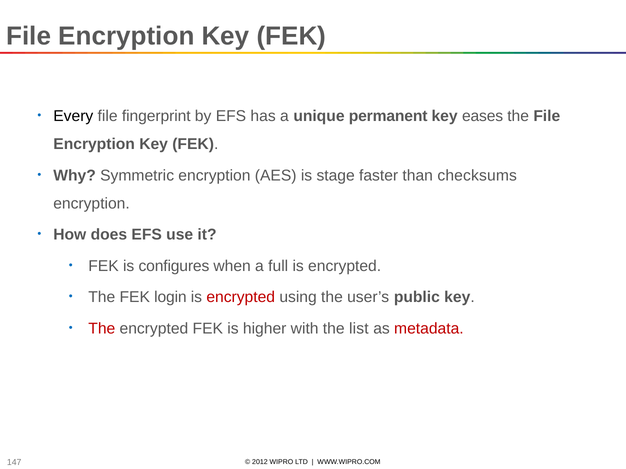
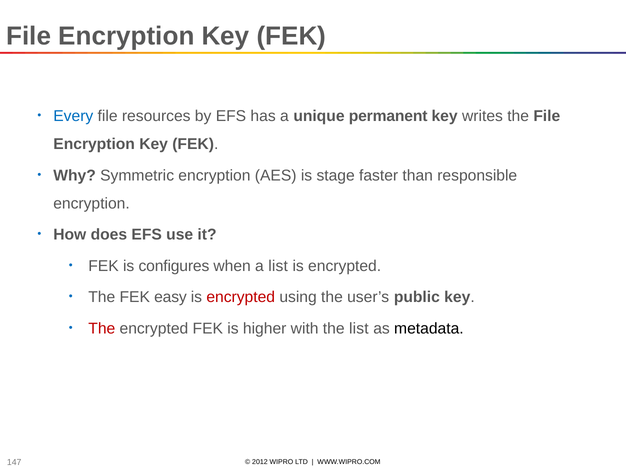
Every colour: black -> blue
fingerprint: fingerprint -> resources
eases: eases -> writes
checksums: checksums -> responsible
a full: full -> list
login: login -> easy
metadata colour: red -> black
